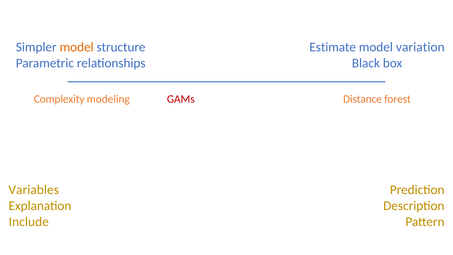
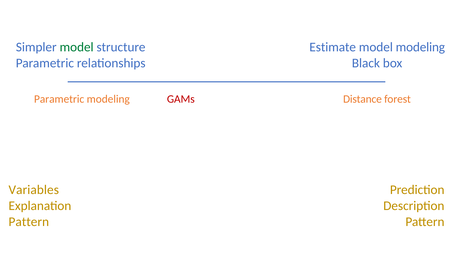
model at (77, 47) colour: orange -> green
model variation: variation -> modeling
Complexity at (59, 99): Complexity -> Parametric
Include at (29, 222): Include -> Pattern
